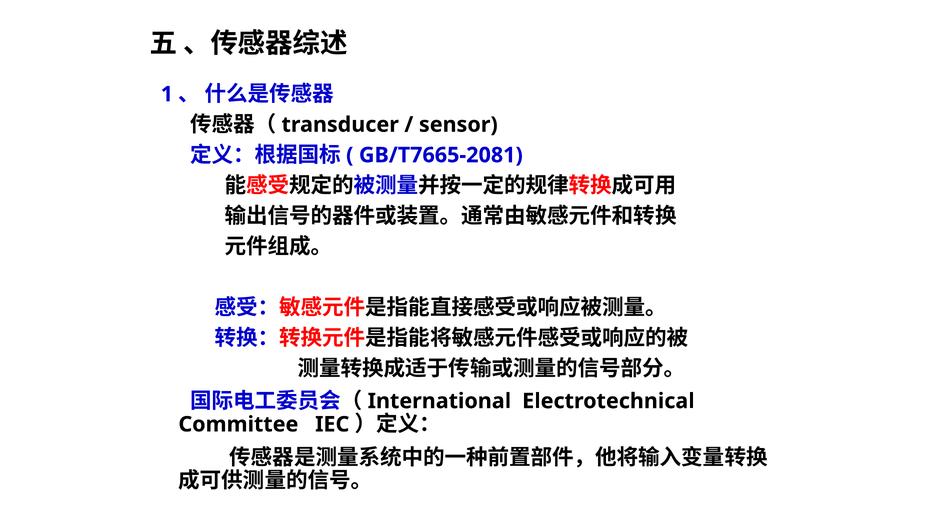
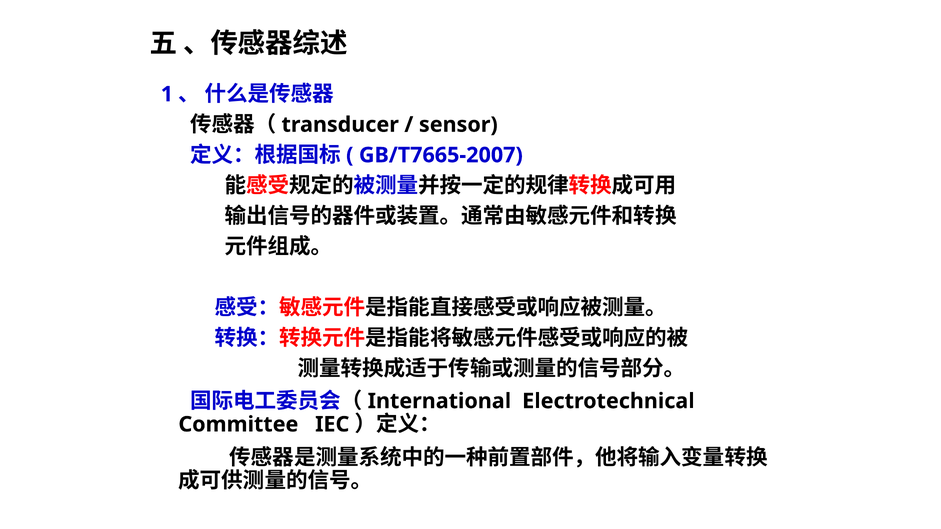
GB/T7665-2081: GB/T7665-2081 -> GB/T7665-2007
